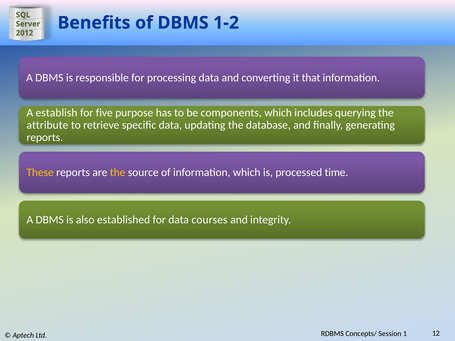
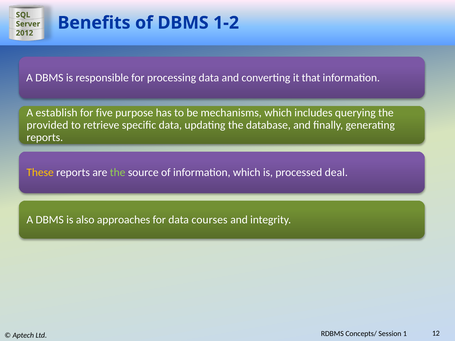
components: components -> mechanisms
attribute: attribute -> provided
the at (118, 172) colour: yellow -> light green
time: time -> deal
established: established -> approaches
